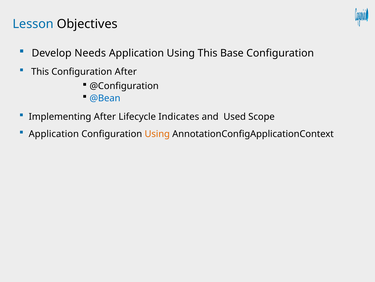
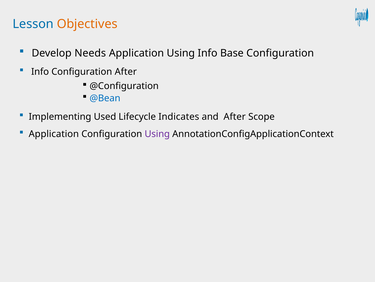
Objectives colour: black -> orange
Using This: This -> Info
This at (40, 72): This -> Info
Implementing After: After -> Used
and Used: Used -> After
Using at (157, 134) colour: orange -> purple
